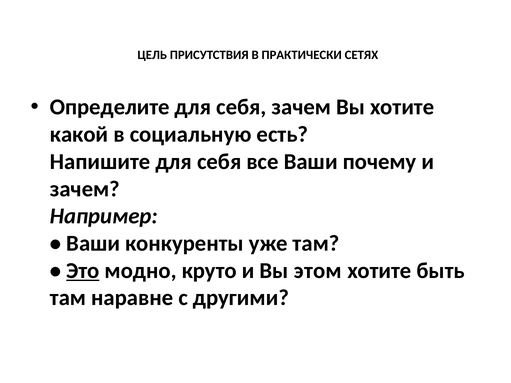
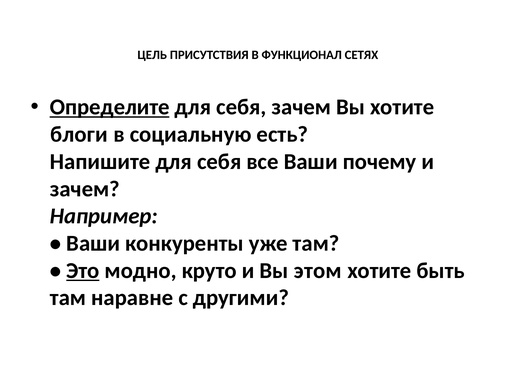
ПРАКТИЧЕСКИ: ПРАКТИЧЕСКИ -> ФУНКЦИОНАЛ
Определите underline: none -> present
какой: какой -> блоги
